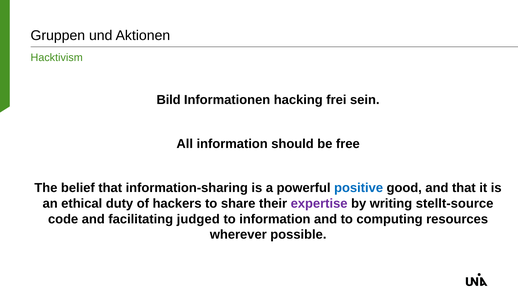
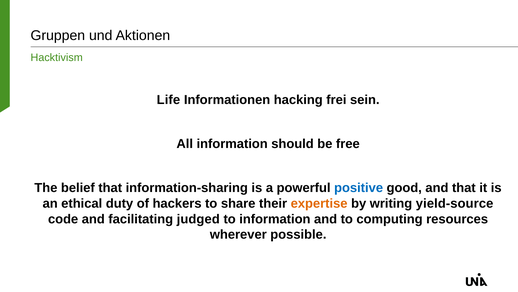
Bild: Bild -> Life
expertise colour: purple -> orange
stellt-source: stellt-source -> yield-source
